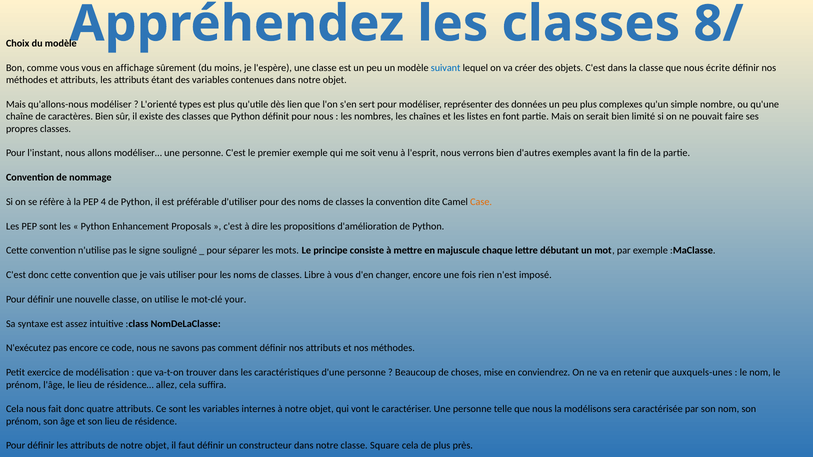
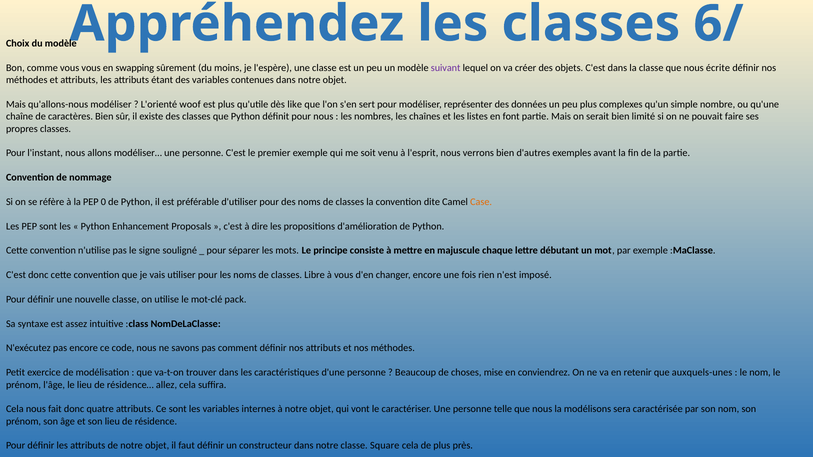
8/: 8/ -> 6/
affichage: affichage -> swapping
suivant colour: blue -> purple
types: types -> woof
lien: lien -> like
4: 4 -> 0
your: your -> pack
